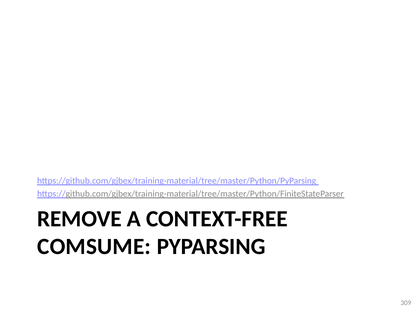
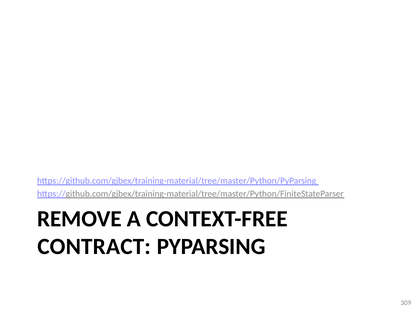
COMSUME: COMSUME -> CONTRACT
